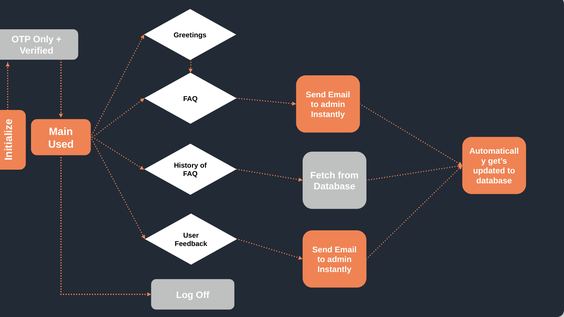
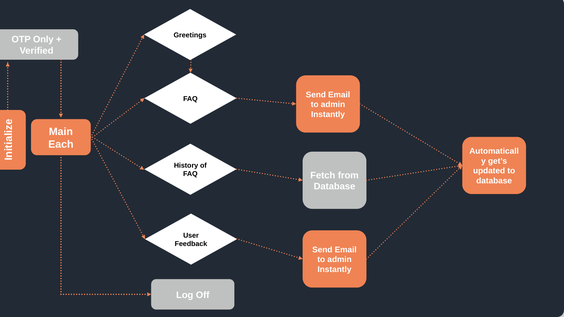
Used: Used -> Each
